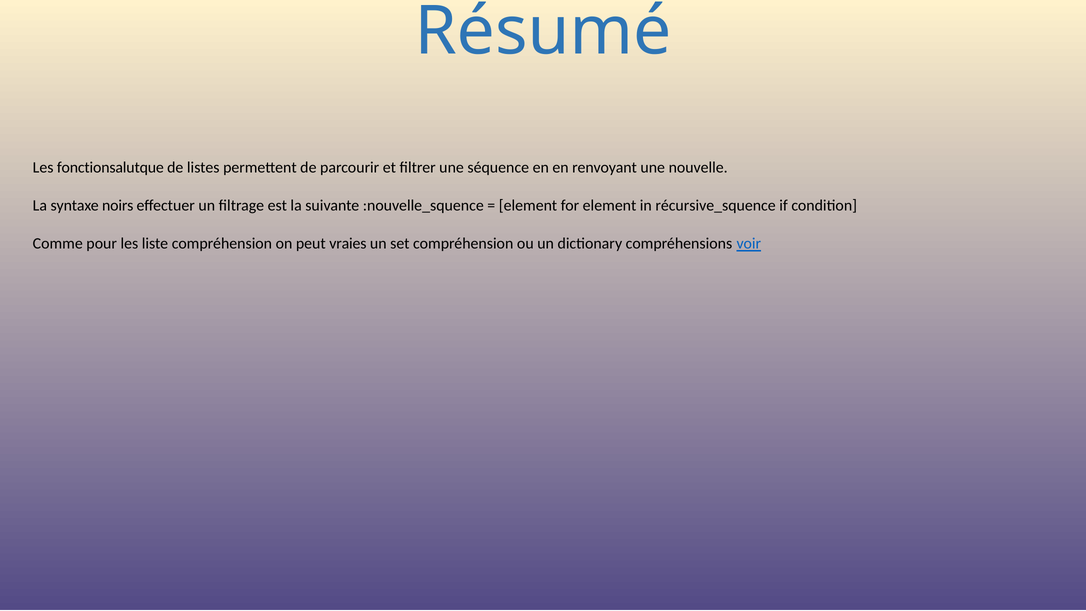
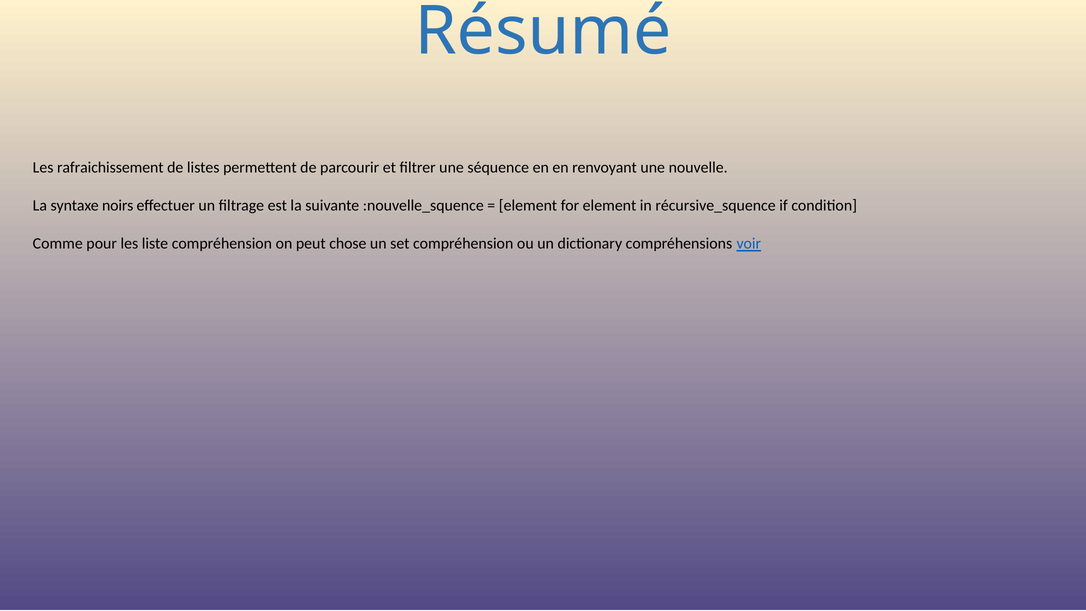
fonctionsalutque: fonctionsalutque -> rafraichissement
vraies: vraies -> chose
